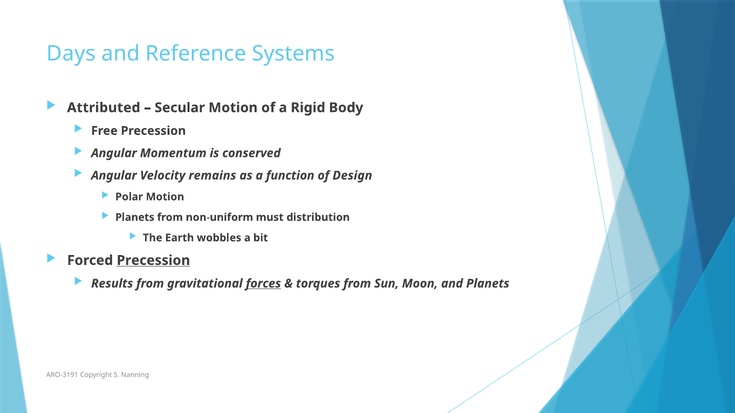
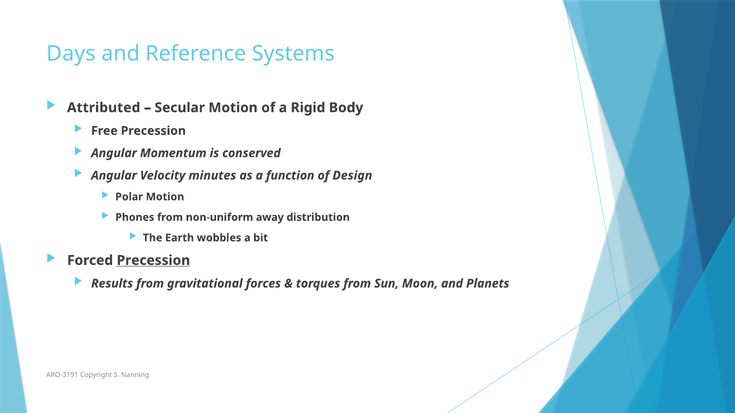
remains: remains -> minutes
Planets at (135, 218): Planets -> Phones
must: must -> away
forces underline: present -> none
